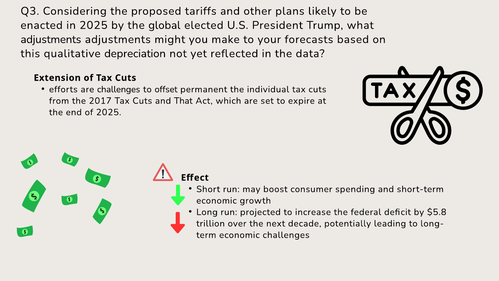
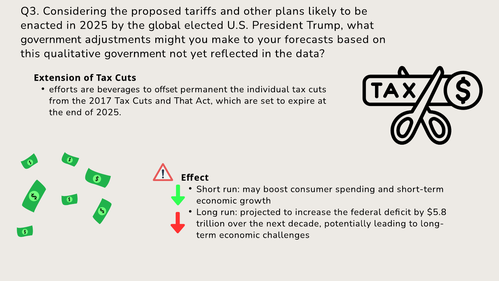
adjustments at (51, 39): adjustments -> government
qualitative depreciation: depreciation -> government
are challenges: challenges -> beverages
